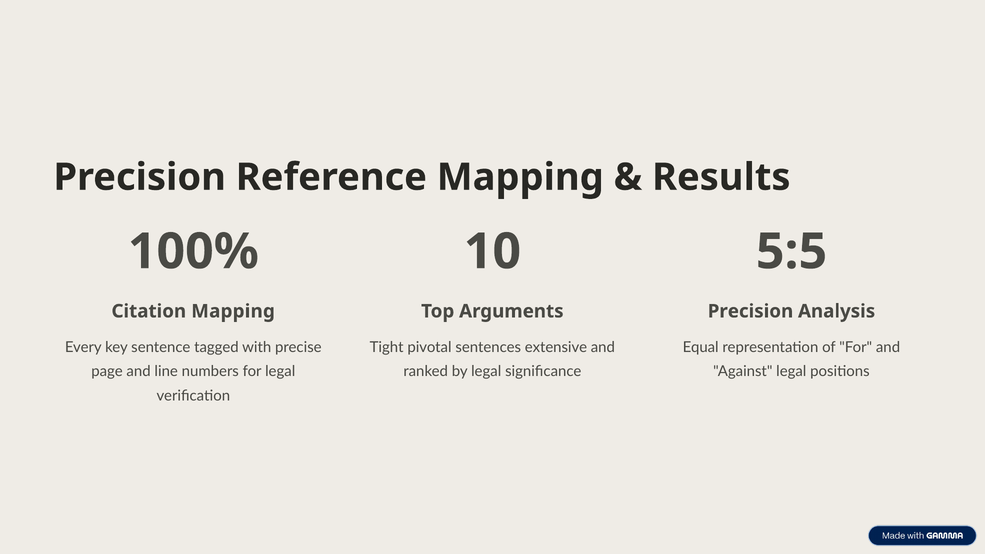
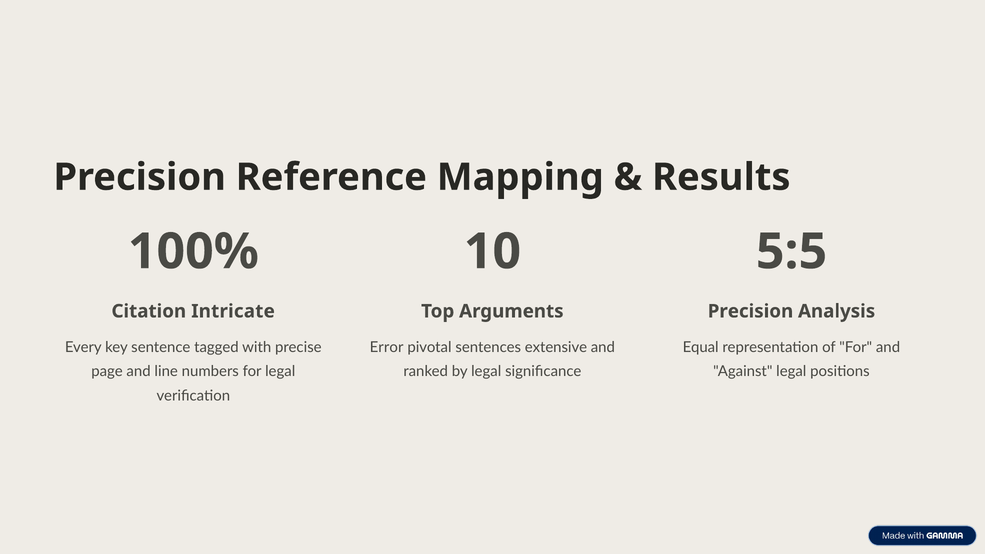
Citation Mapping: Mapping -> Intricate
Tight: Tight -> Error
